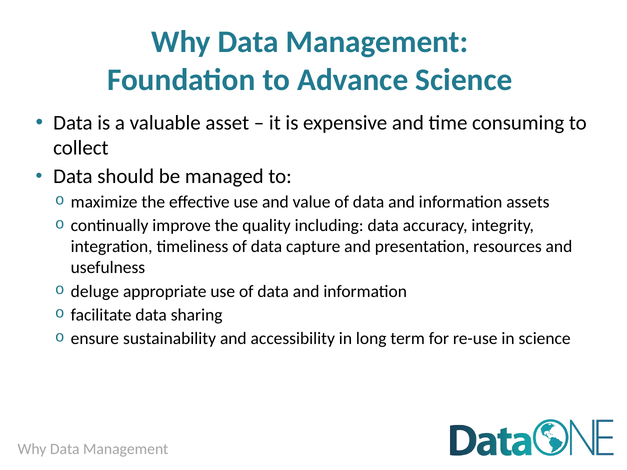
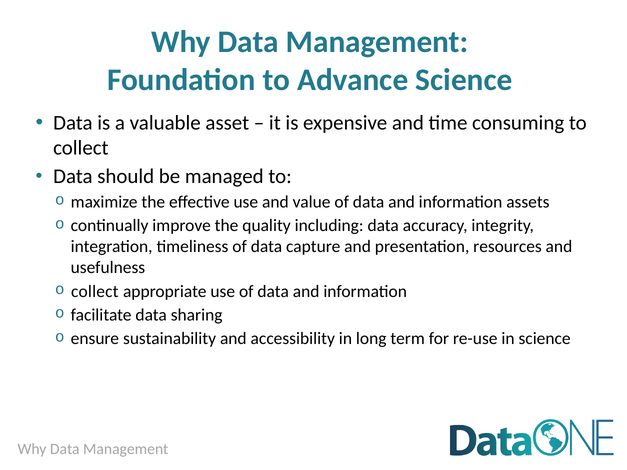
deluge at (95, 291): deluge -> collect
